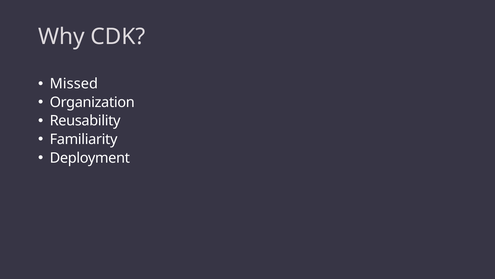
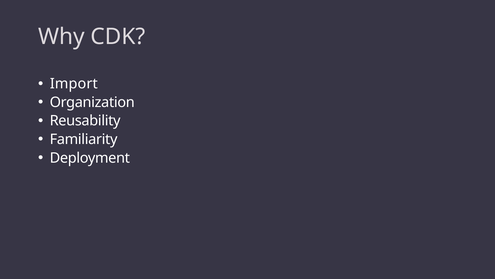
Missed: Missed -> Import
